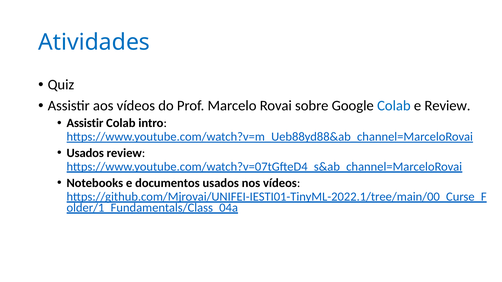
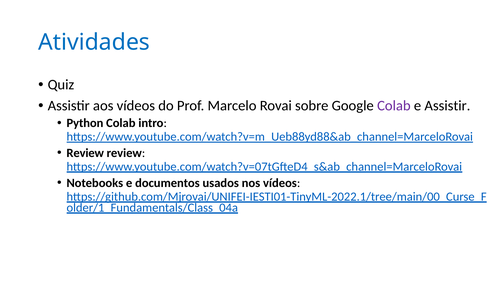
Colab at (394, 106) colour: blue -> purple
e Review: Review -> Assistir
Assistir at (85, 123): Assistir -> Python
Usados at (85, 153): Usados -> Review
